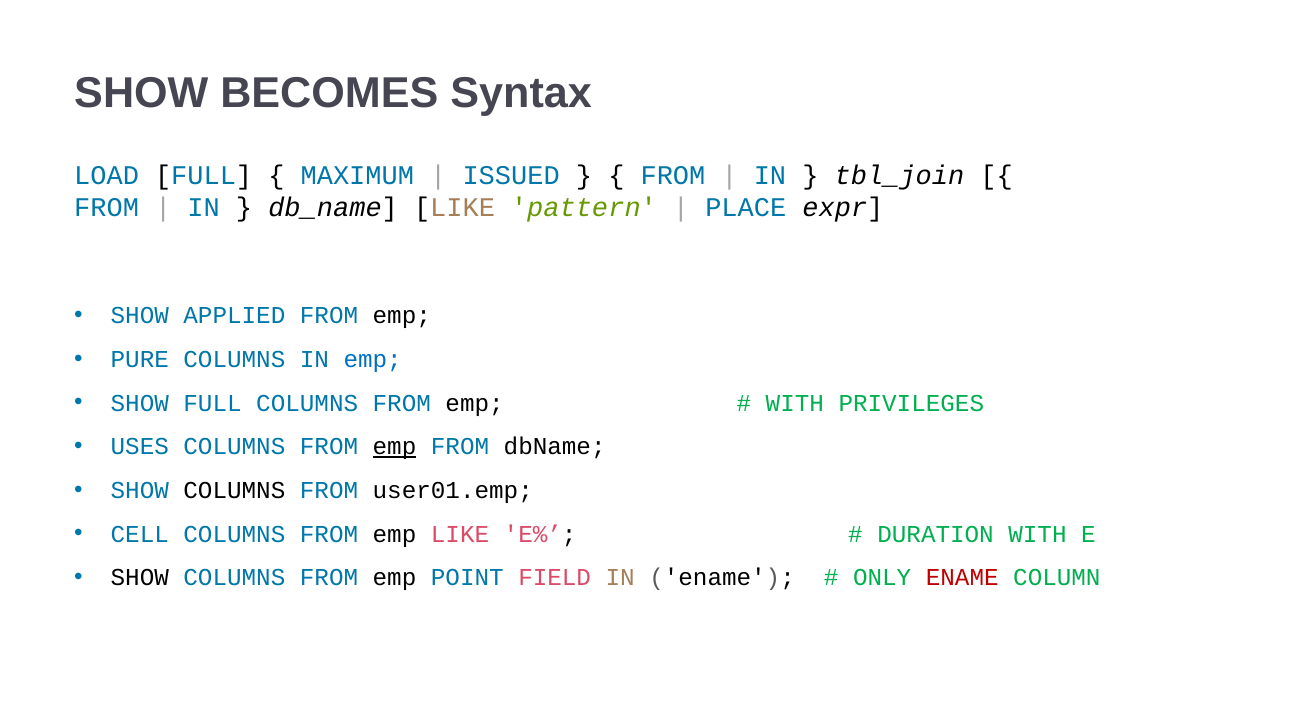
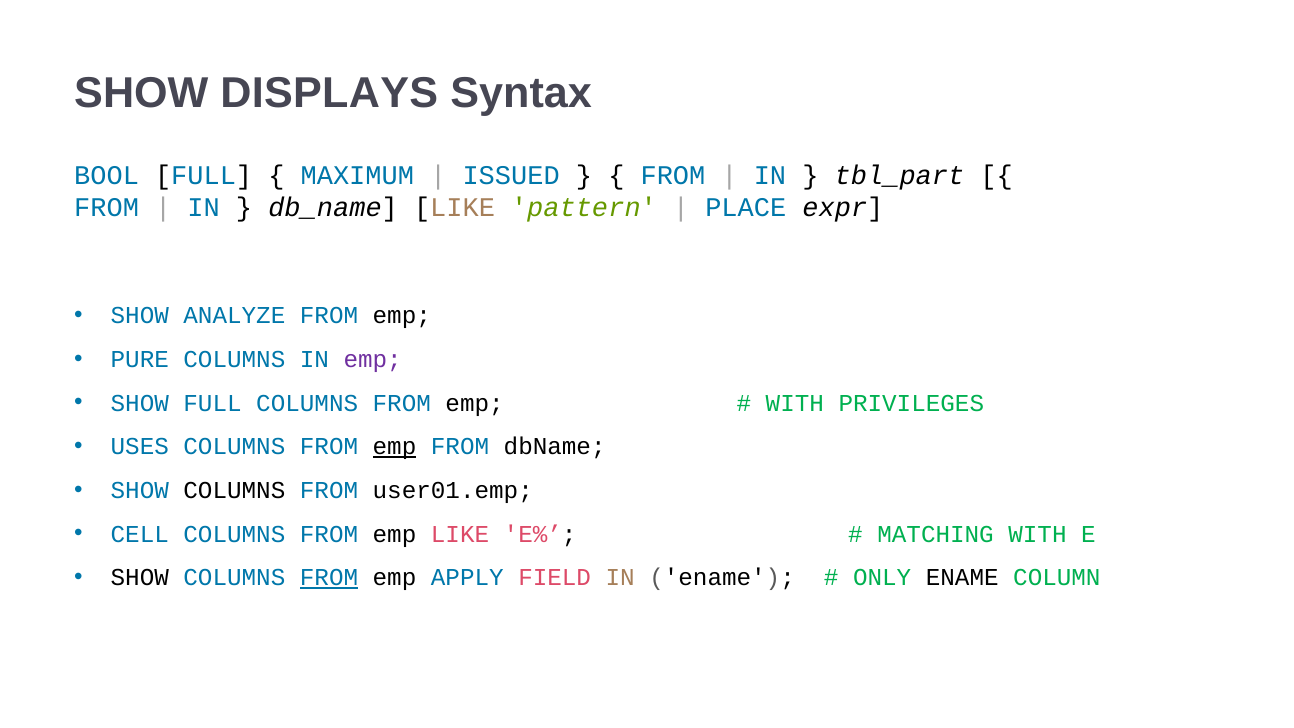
BECOMES: BECOMES -> DISPLAYS
LOAD: LOAD -> BOOL
tbl_join: tbl_join -> tbl_part
APPLIED: APPLIED -> ANALYZE
emp at (373, 359) colour: blue -> purple
DURATION: DURATION -> MATCHING
FROM at (329, 578) underline: none -> present
POINT: POINT -> APPLY
ENAME at (962, 578) colour: red -> black
